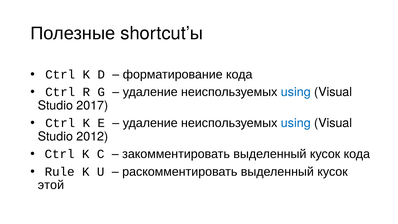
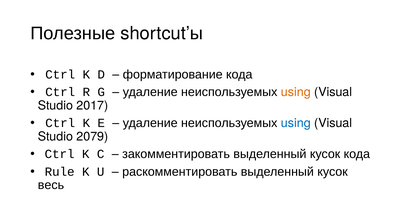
using at (296, 92) colour: blue -> orange
2012: 2012 -> 2079
этой: этой -> весь
